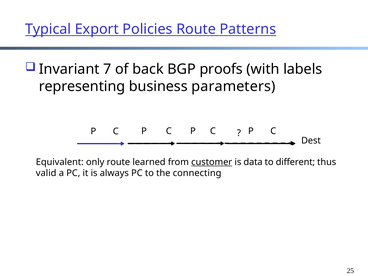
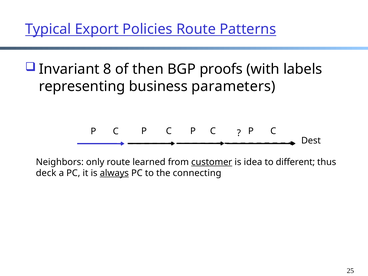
7: 7 -> 8
back: back -> then
Equivalent: Equivalent -> Neighbors
data: data -> idea
valid: valid -> deck
always underline: none -> present
